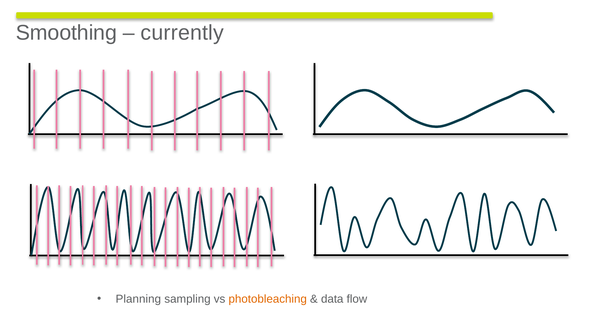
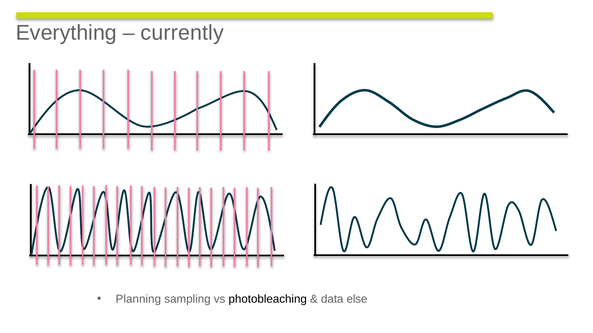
Smoothing: Smoothing -> Everything
photobleaching colour: orange -> black
flow: flow -> else
